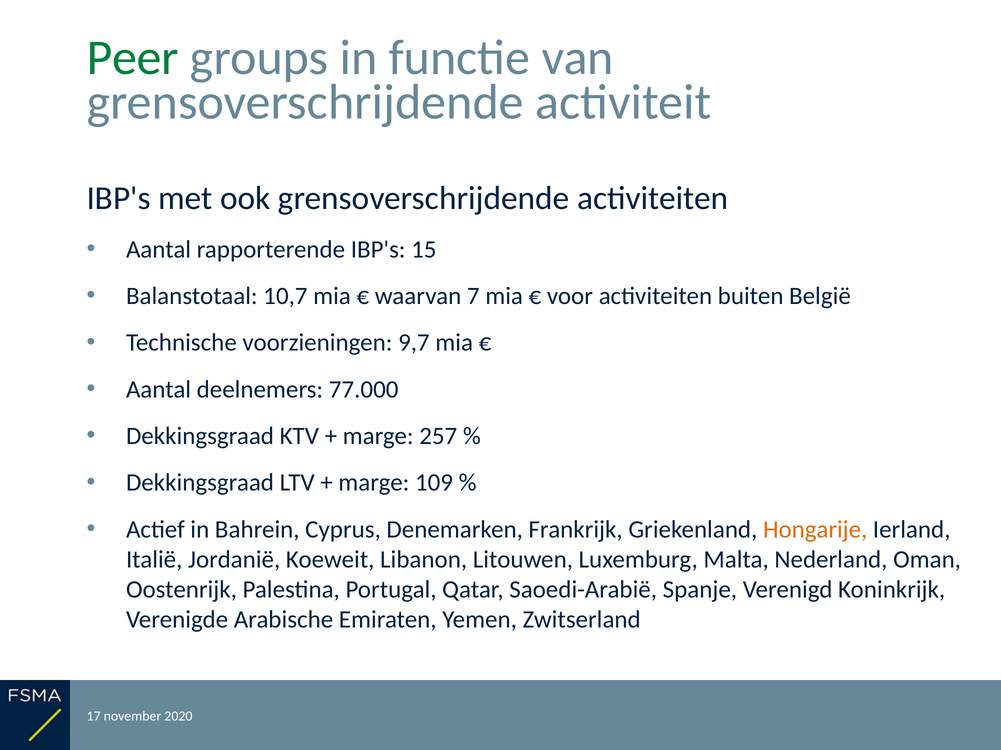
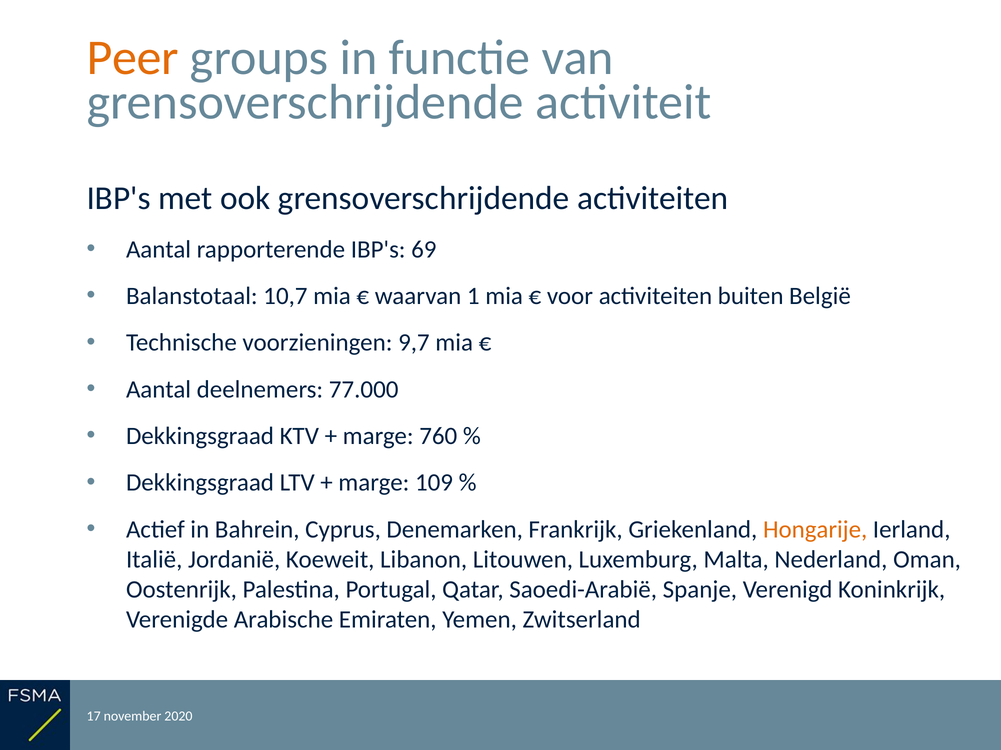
Peer colour: green -> orange
15: 15 -> 69
7: 7 -> 1
257: 257 -> 760
